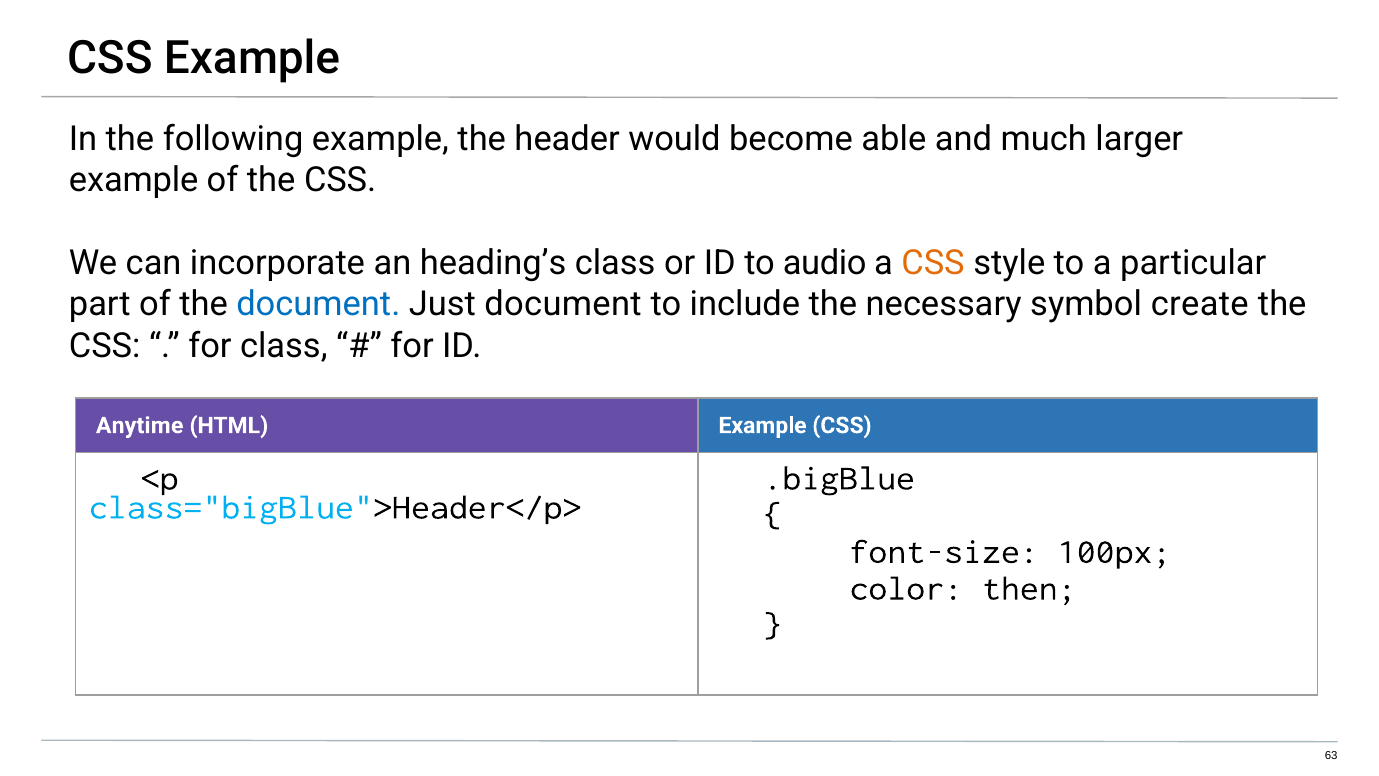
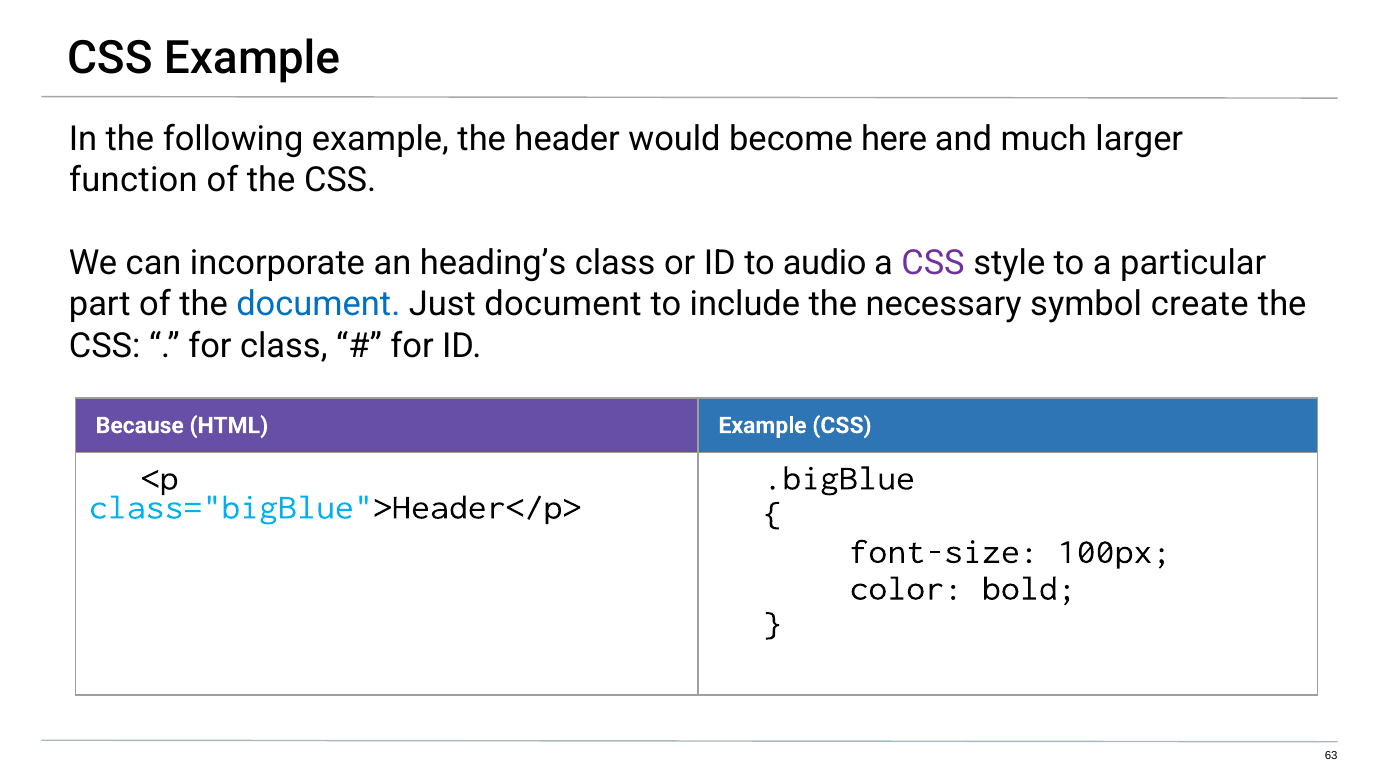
able: able -> here
example at (134, 180): example -> function
CSS at (933, 263) colour: orange -> purple
Anytime: Anytime -> Because
then: then -> bold
